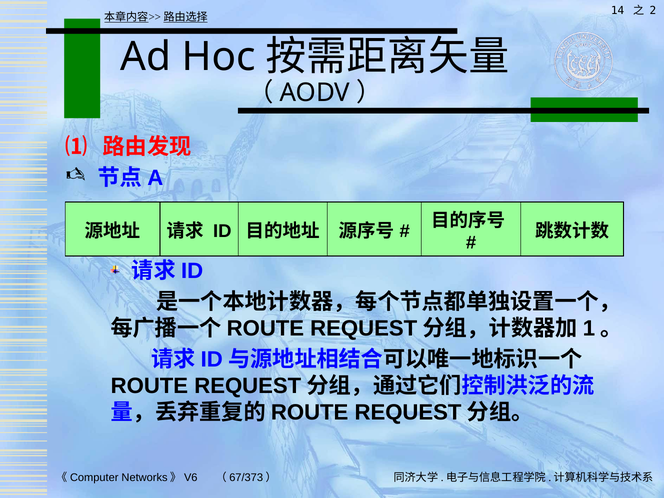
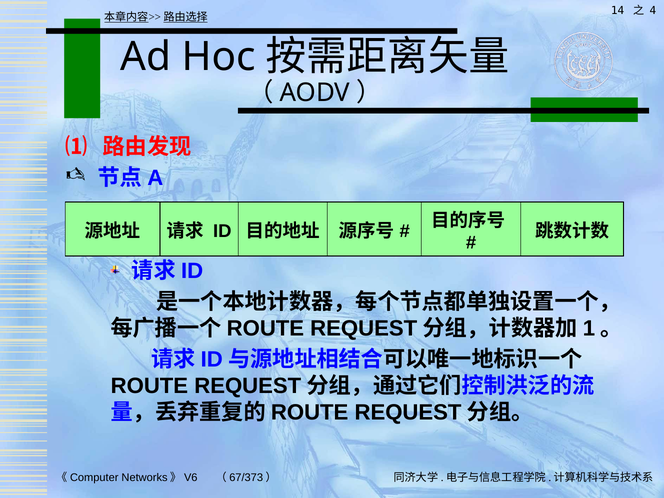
2: 2 -> 4
